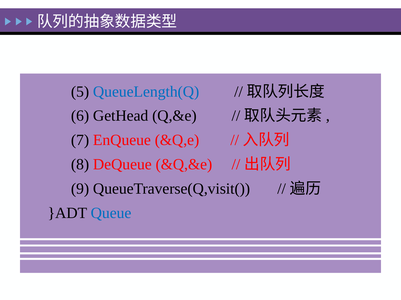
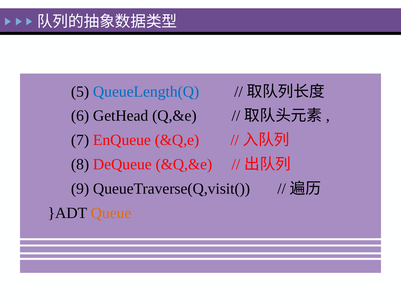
Queue colour: blue -> orange
